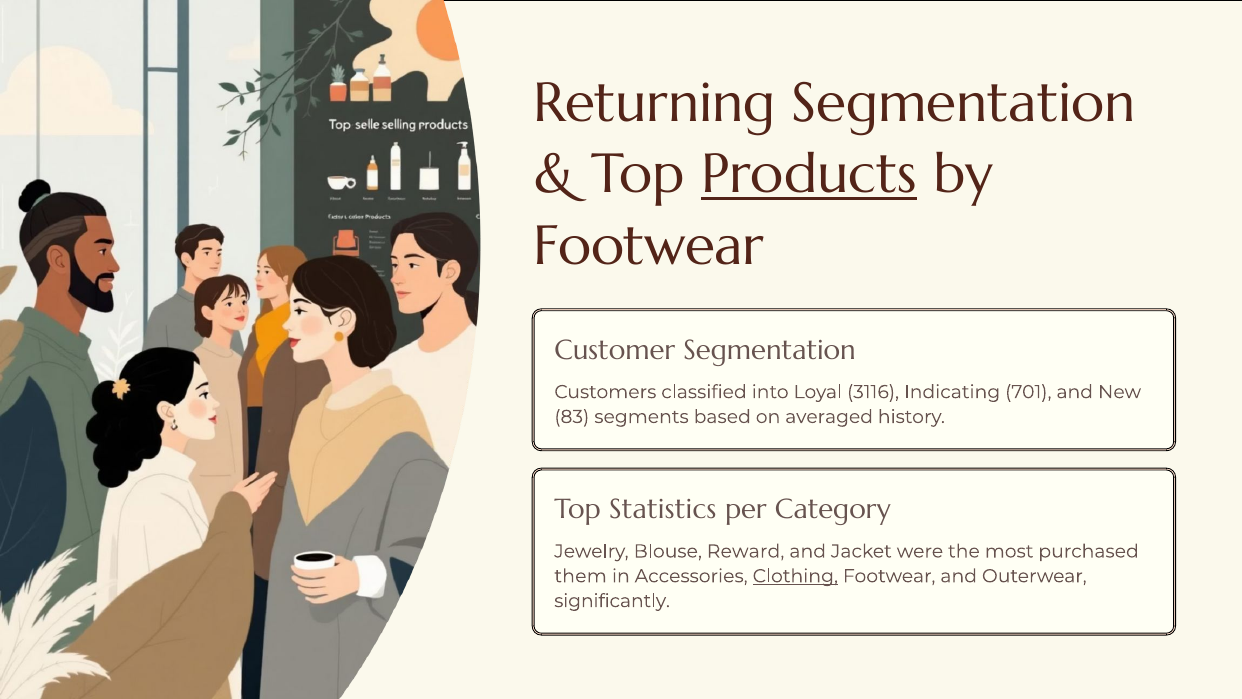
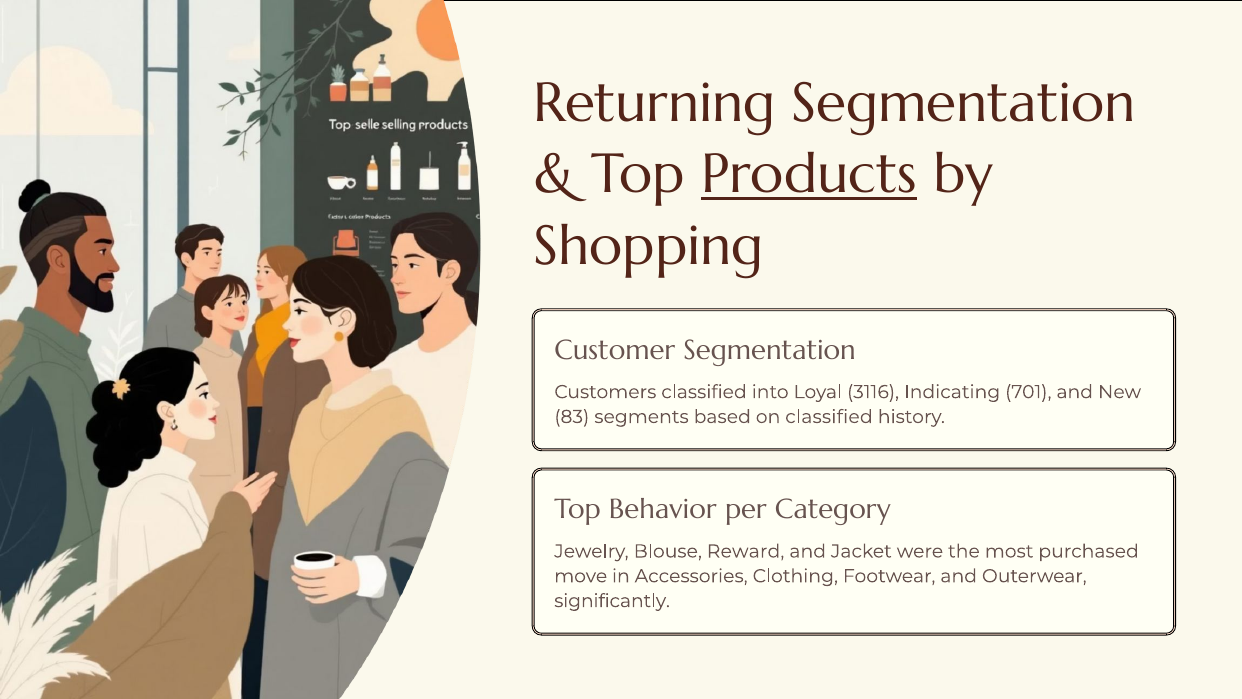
Footwear at (649, 246): Footwear -> Shopping
on averaged: averaged -> classified
Statistics: Statistics -> Behavior
them: them -> move
Clothing underline: present -> none
